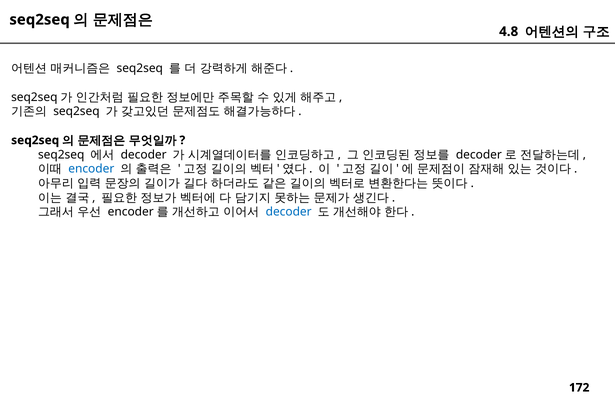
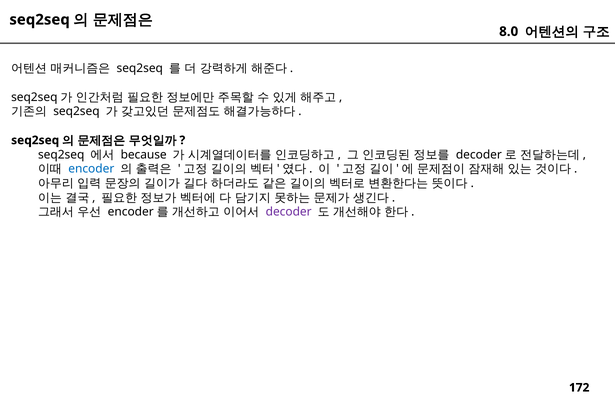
4.8: 4.8 -> 8.0
decoder at (144, 155): decoder -> because
decoder at (289, 212) colour: blue -> purple
